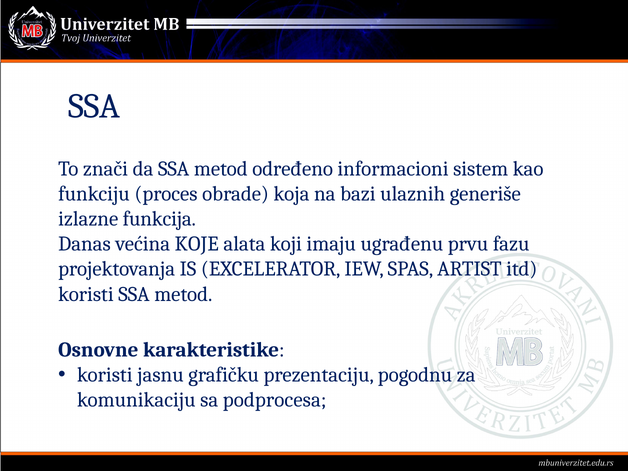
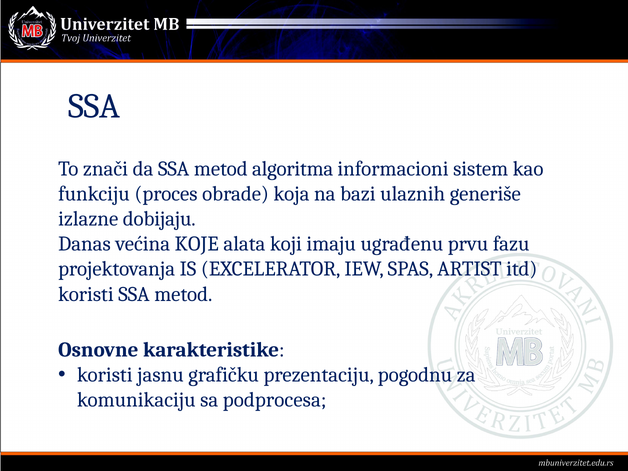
određeno: određeno -> algoritma
funkcija: funkcija -> dobijaju
